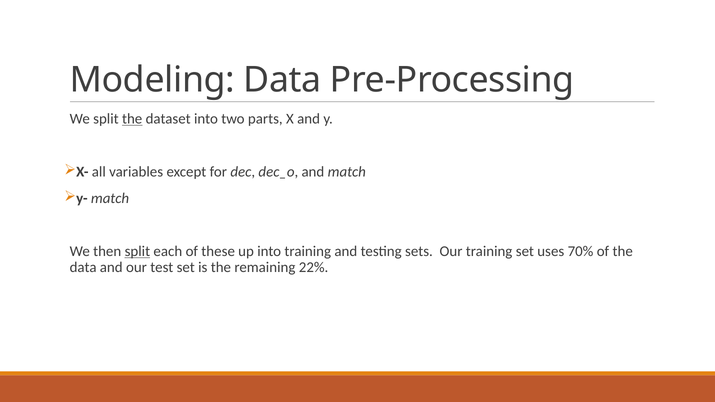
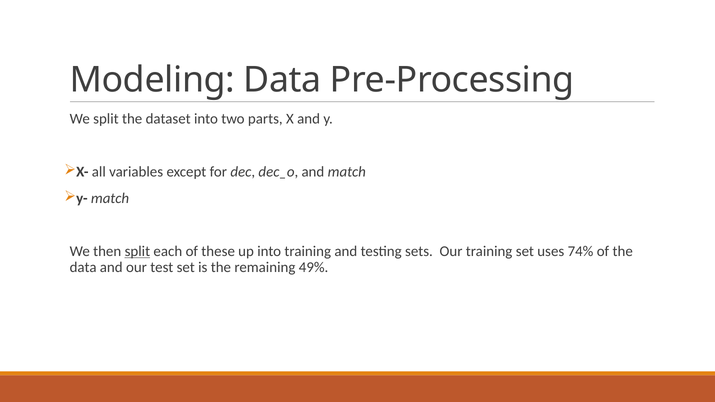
the at (132, 119) underline: present -> none
70%: 70% -> 74%
22%: 22% -> 49%
